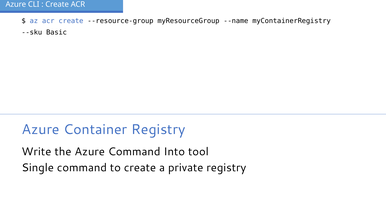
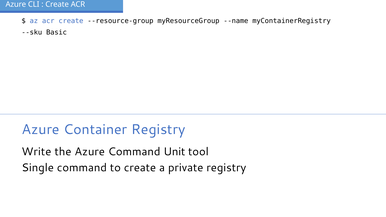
Into: Into -> Unit
